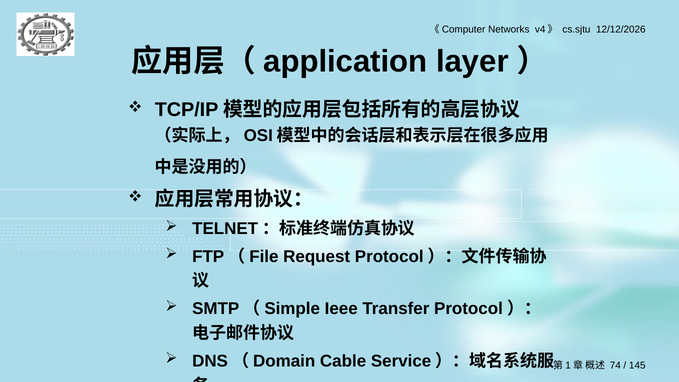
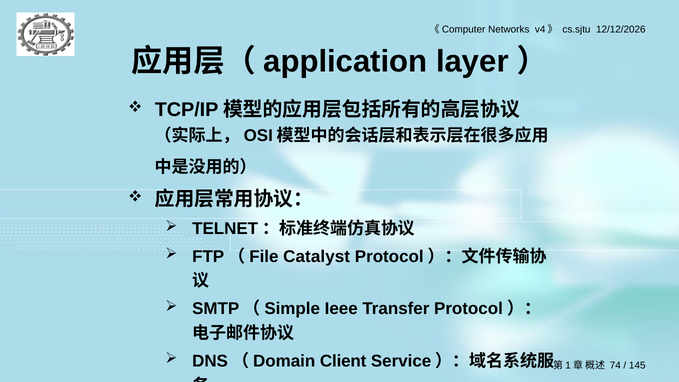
Request: Request -> Catalyst
Cable: Cable -> Client
